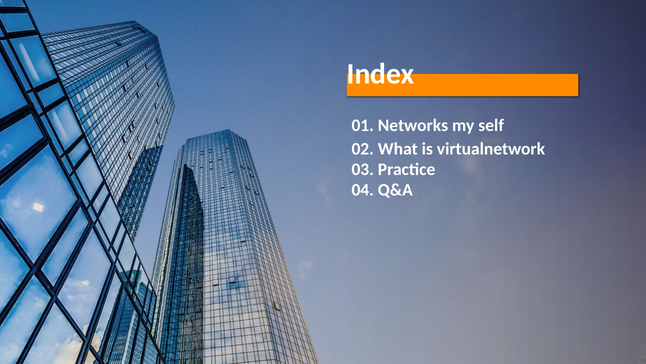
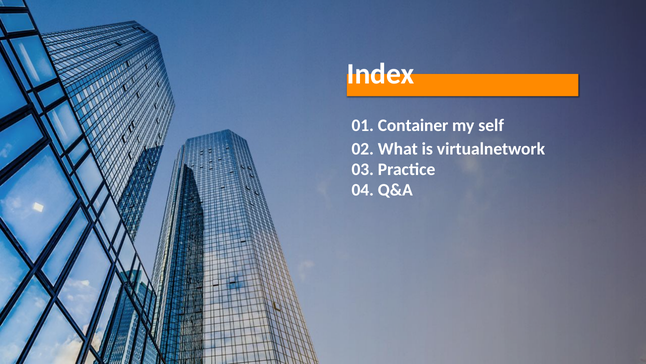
Networks: Networks -> Container
